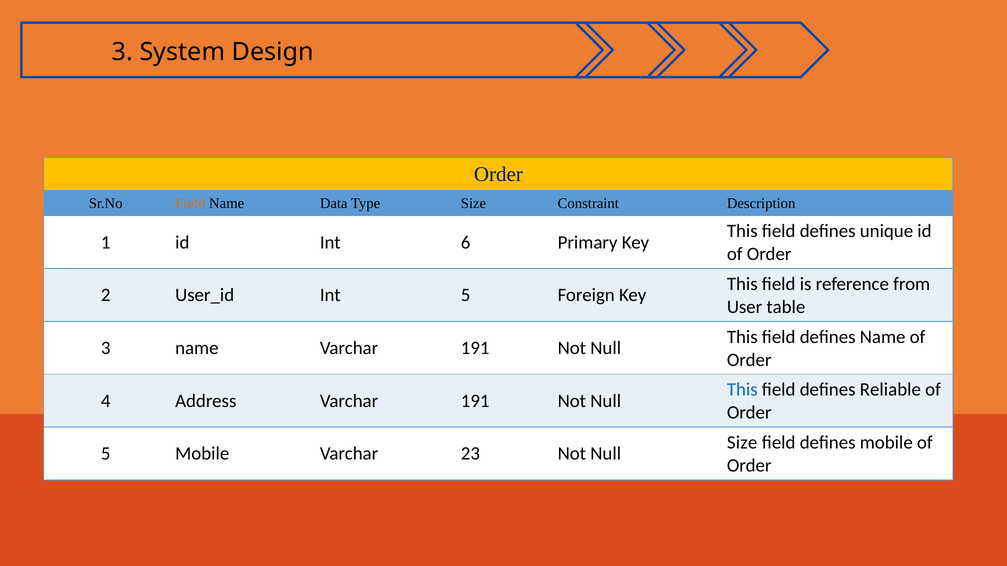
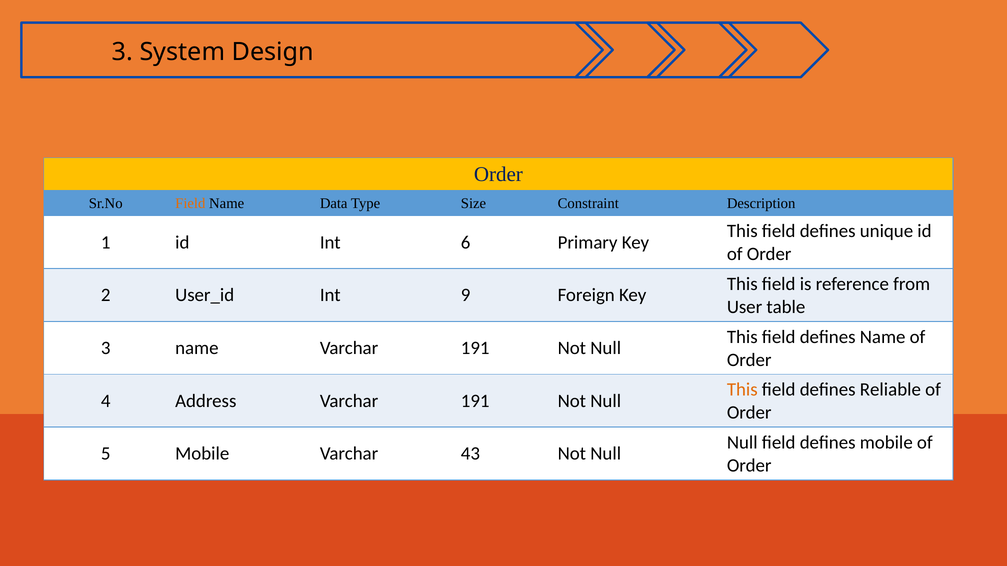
Int 5: 5 -> 9
This at (742, 390) colour: blue -> orange
Size at (742, 443): Size -> Null
23: 23 -> 43
